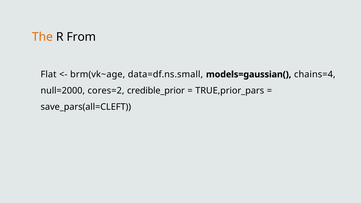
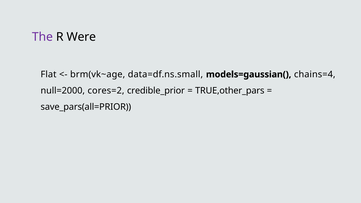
The colour: orange -> purple
From: From -> Were
TRUE,prior_pars: TRUE,prior_pars -> TRUE,other_pars
save_pars(all=CLEFT: save_pars(all=CLEFT -> save_pars(all=PRIOR
